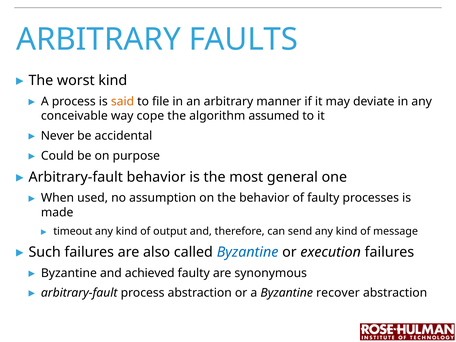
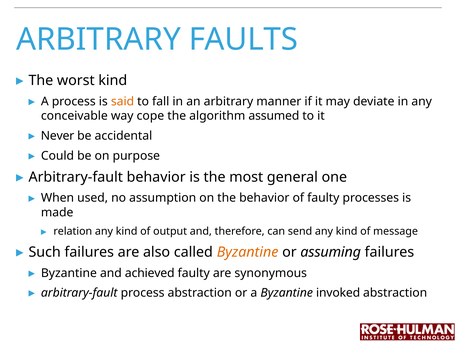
file: file -> fall
timeout: timeout -> relation
Byzantine at (248, 252) colour: blue -> orange
execution: execution -> assuming
recover: recover -> invoked
